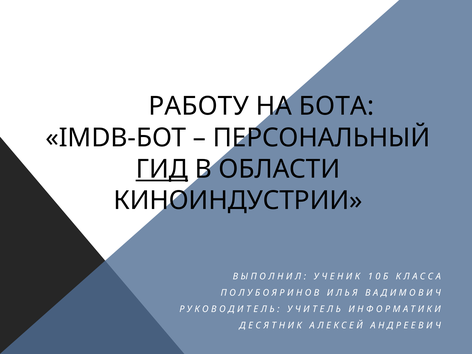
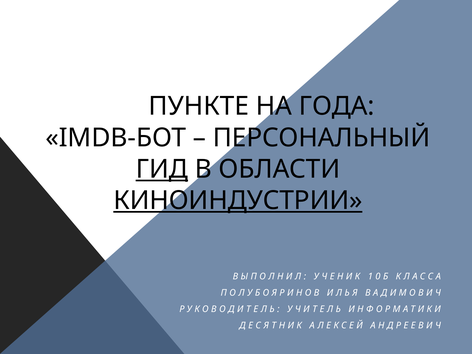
РАБОТУ: РАБОТУ -> ПУНКТЕ
БОТА: БОТА -> ГОДА
КИНОИНДУСТРИИ underline: none -> present
